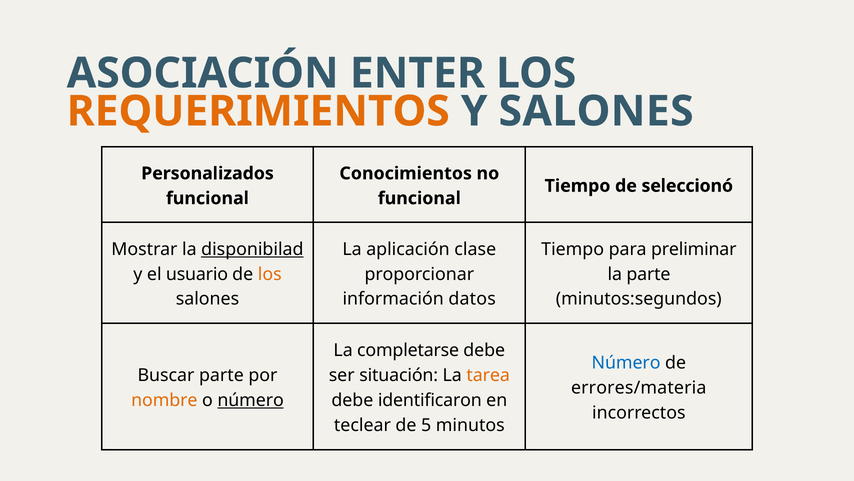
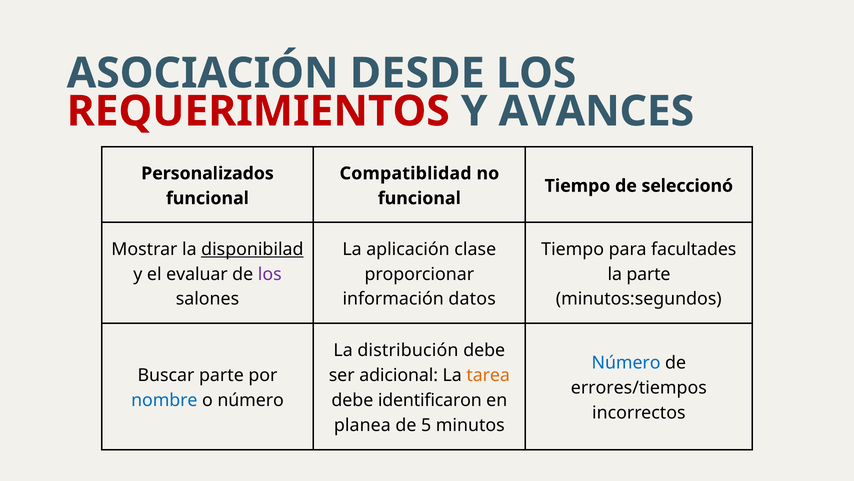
ENTER: ENTER -> DESDE
REQUERIMIENTOS colour: orange -> red
Y SALONES: SALONES -> AVANCES
Conocimientos: Conocimientos -> Compatiblidad
preliminar: preliminar -> facultades
usuario: usuario -> evaluar
los at (270, 274) colour: orange -> purple
completarse: completarse -> distribución
situación: situación -> adicional
errores/materia: errores/materia -> errores/tiempos
nombre colour: orange -> blue
número at (251, 400) underline: present -> none
teclear: teclear -> planea
